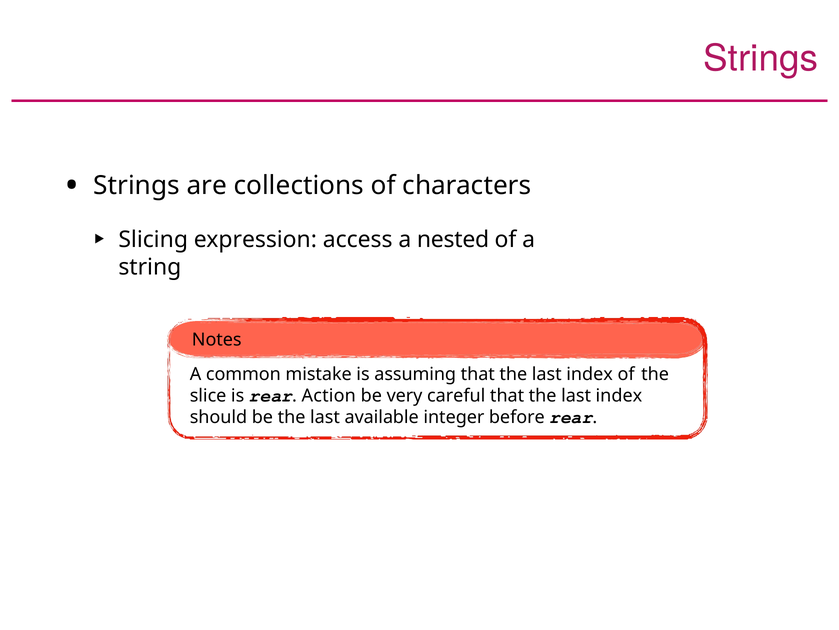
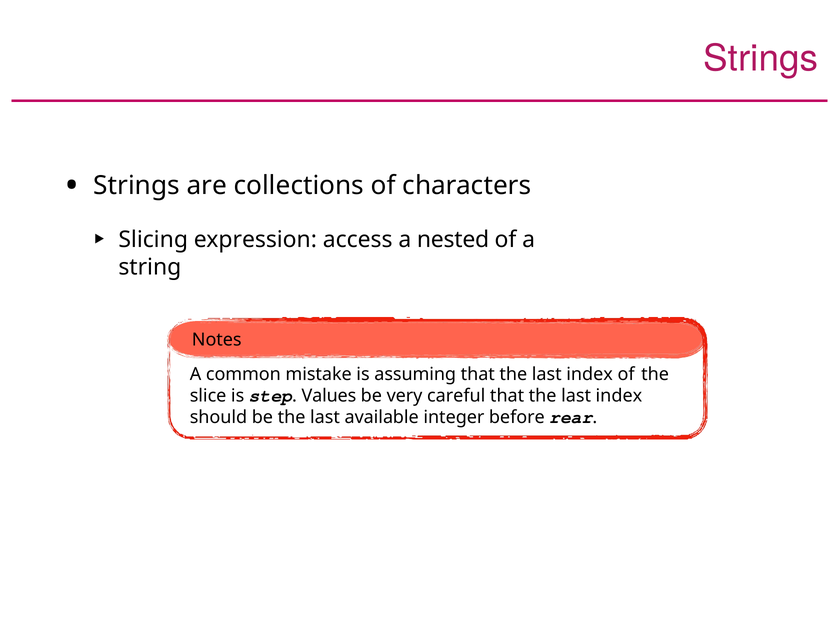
is rear: rear -> step
Action: Action -> Values
